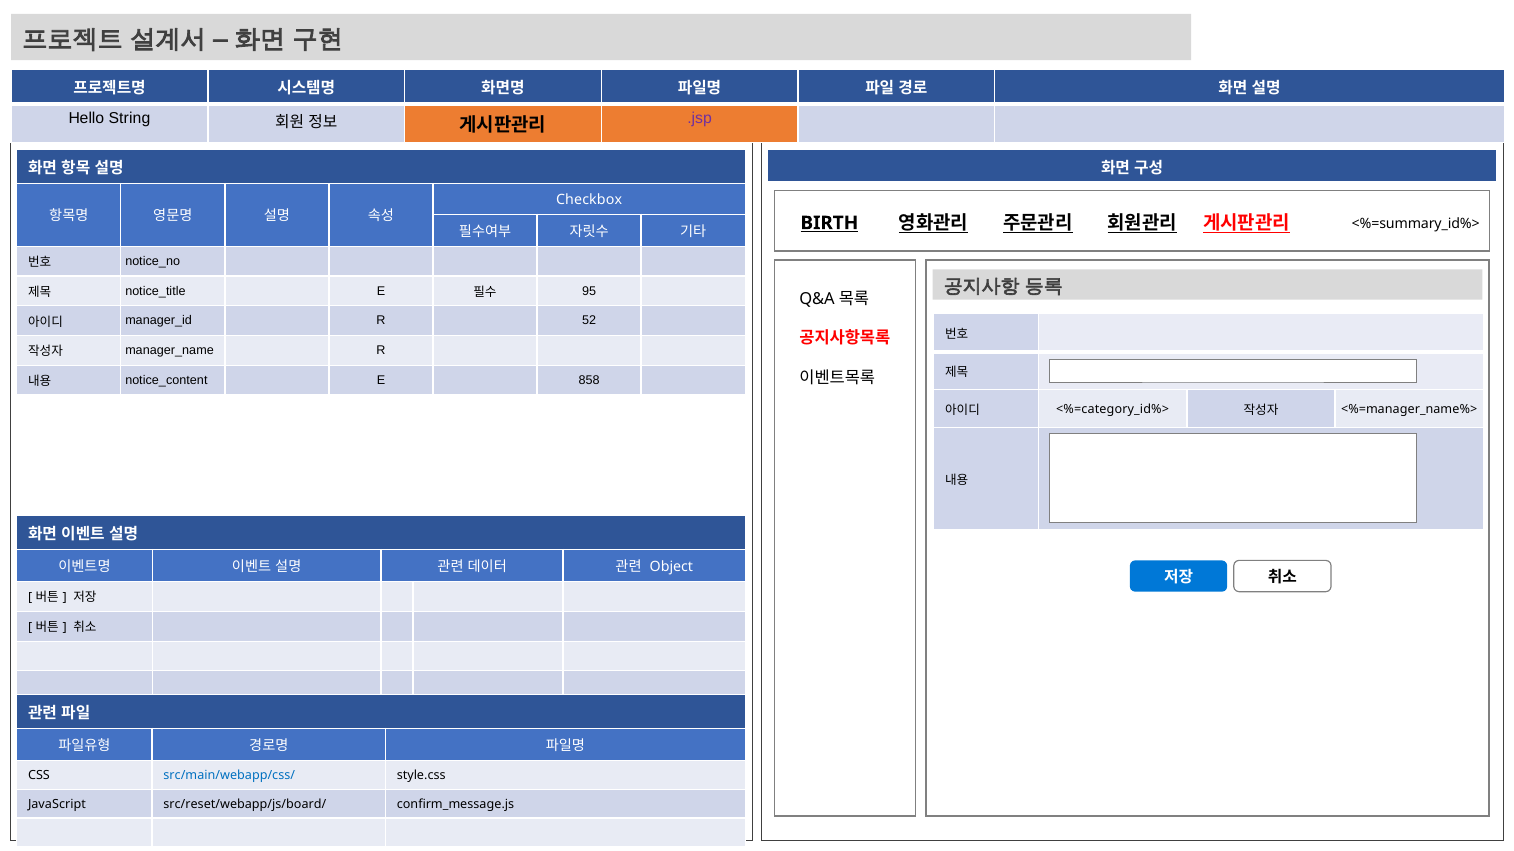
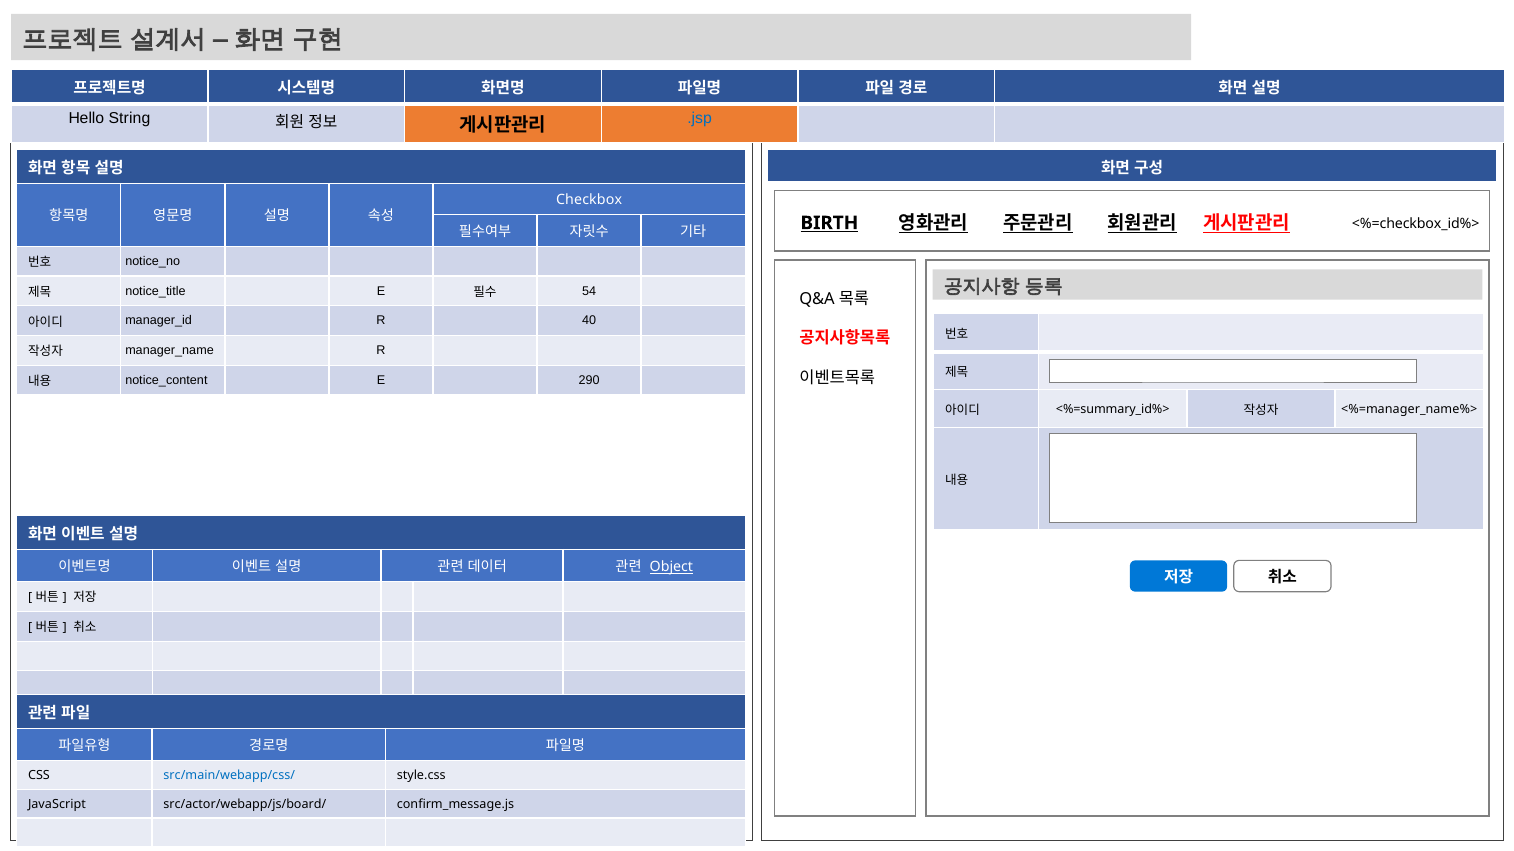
.jsp colour: purple -> blue
<%=summary_id%>: <%=summary_id%> -> <%=checkbox_id%>
95: 95 -> 54
52: 52 -> 40
858: 858 -> 290
<%=category_id%>: <%=category_id%> -> <%=summary_id%>
Object underline: none -> present
src/reset/webapp/js/board/: src/reset/webapp/js/board/ -> src/actor/webapp/js/board/
